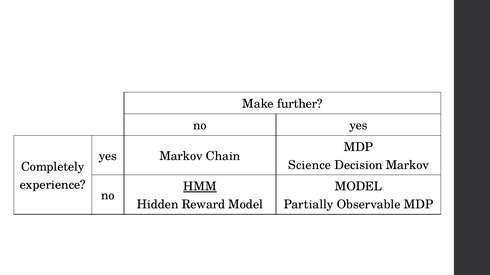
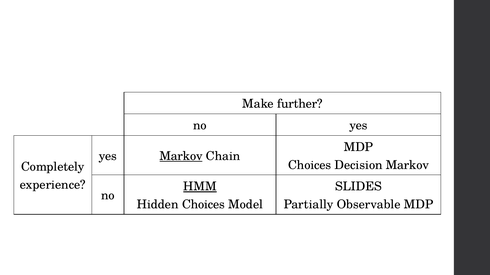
Markov at (181, 156) underline: none -> present
Science at (310, 165): Science -> Choices
MODEL at (359, 187): MODEL -> SLIDES
Hidden Reward: Reward -> Choices
